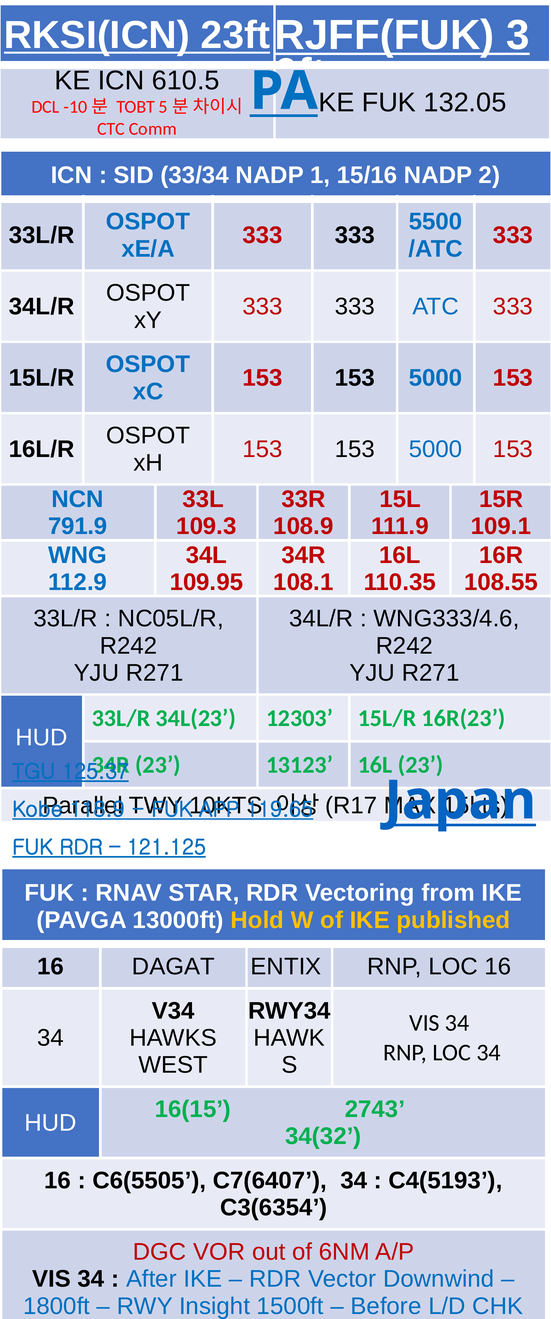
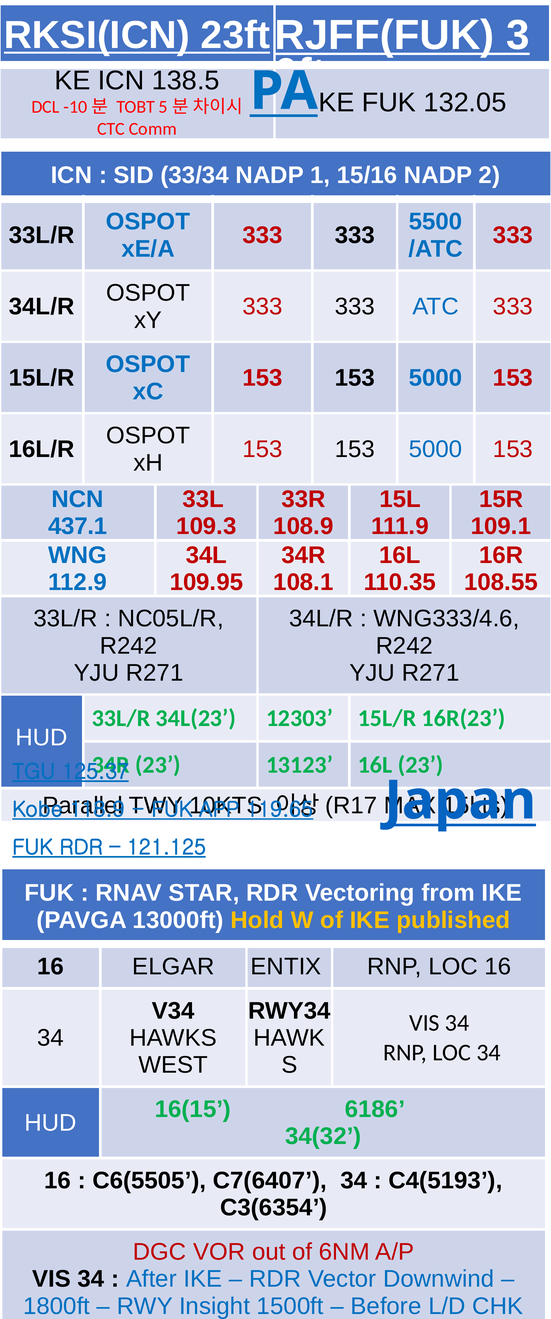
610.5: 610.5 -> 138.5
791.9: 791.9 -> 437.1
DAGAT: DAGAT -> ELGAR
2743: 2743 -> 6186
